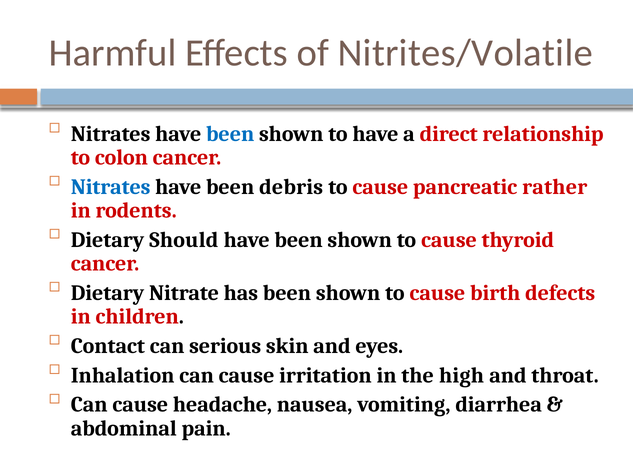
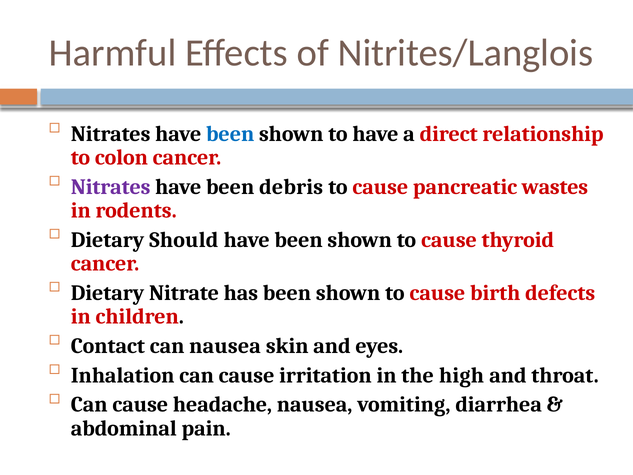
Nitrites/Volatile: Nitrites/Volatile -> Nitrites/Langlois
Nitrates at (111, 187) colour: blue -> purple
rather: rather -> wastes
can serious: serious -> nausea
